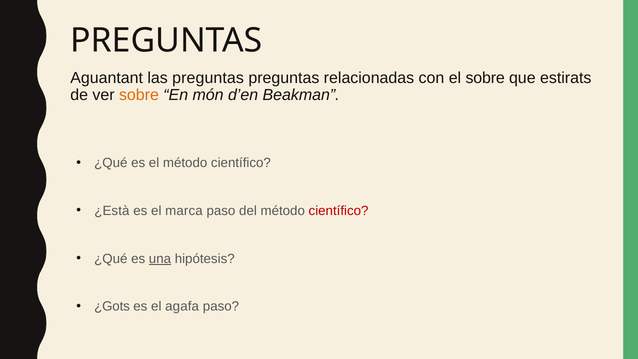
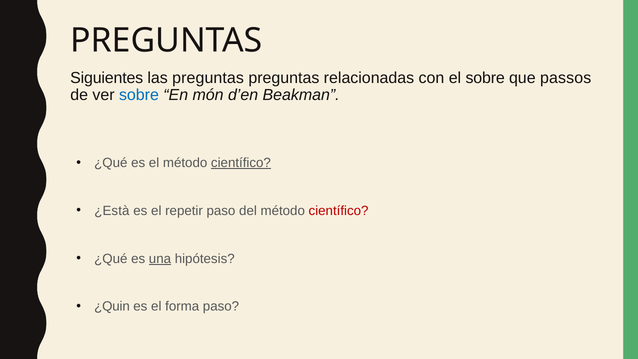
Aguantant: Aguantant -> Siguientes
estirats: estirats -> passos
sobre at (139, 95) colour: orange -> blue
científico at (241, 163) underline: none -> present
marca: marca -> repetir
¿Gots: ¿Gots -> ¿Quin
agafa: agafa -> forma
